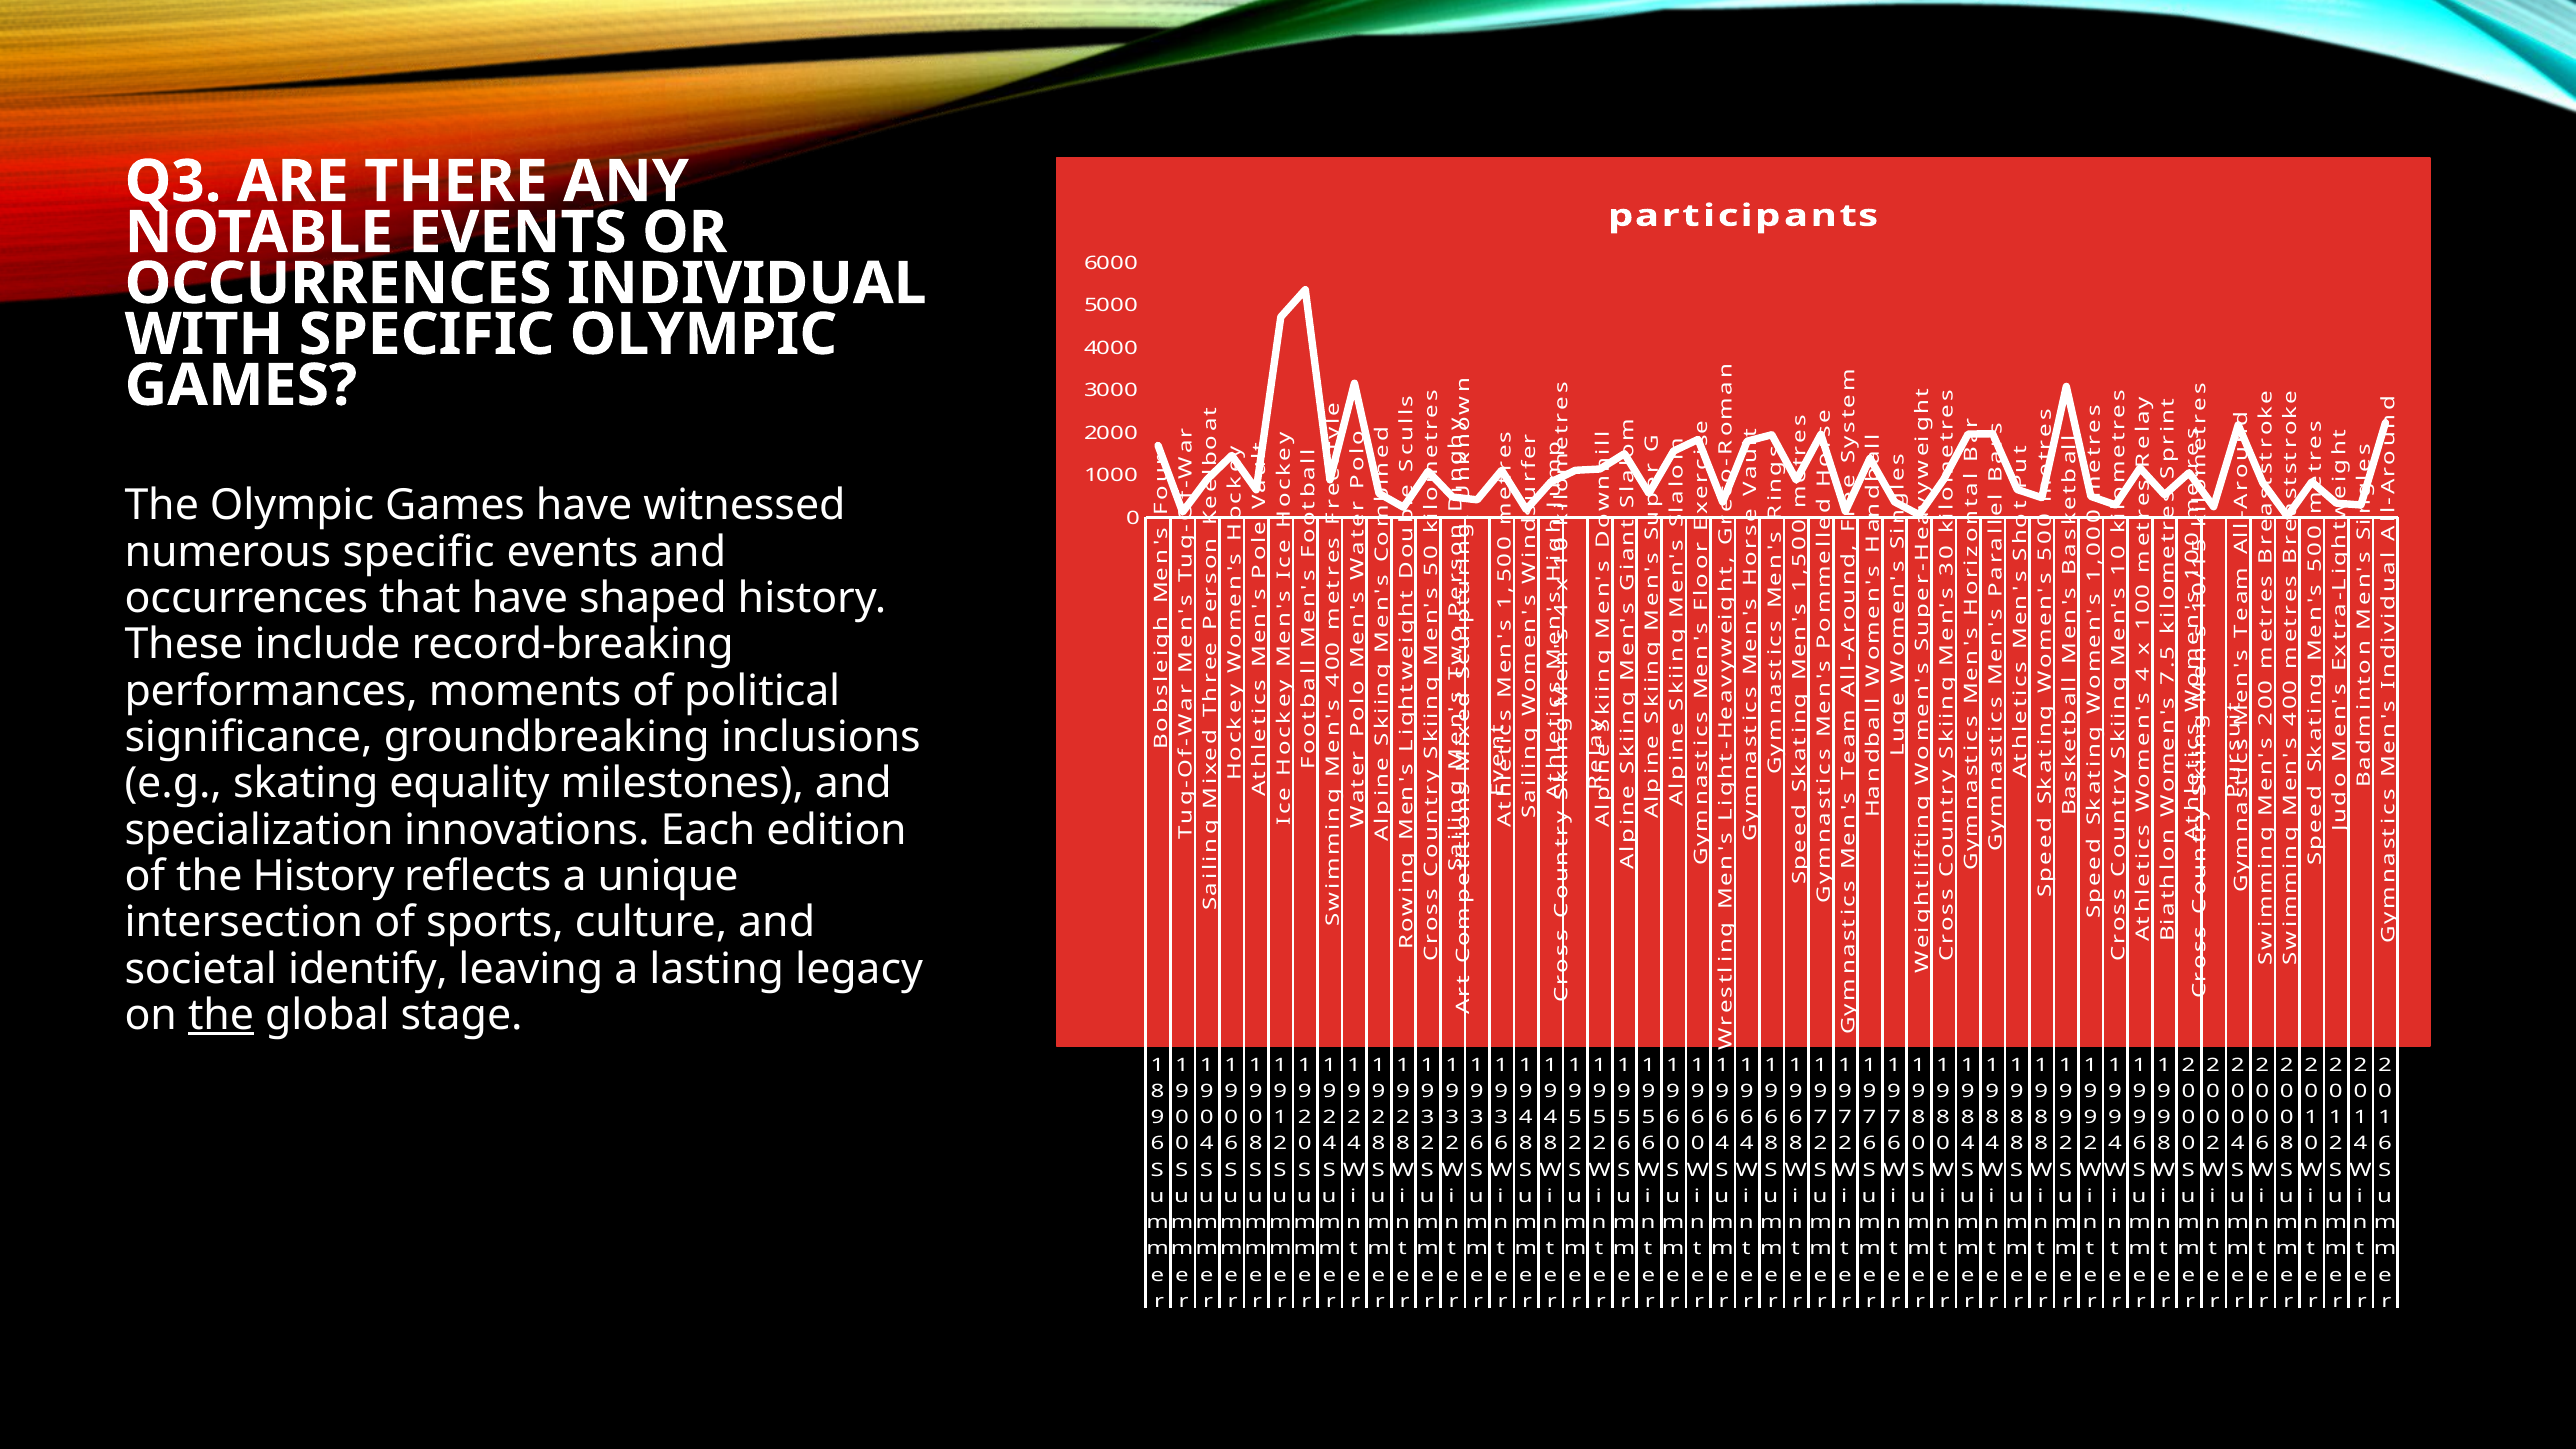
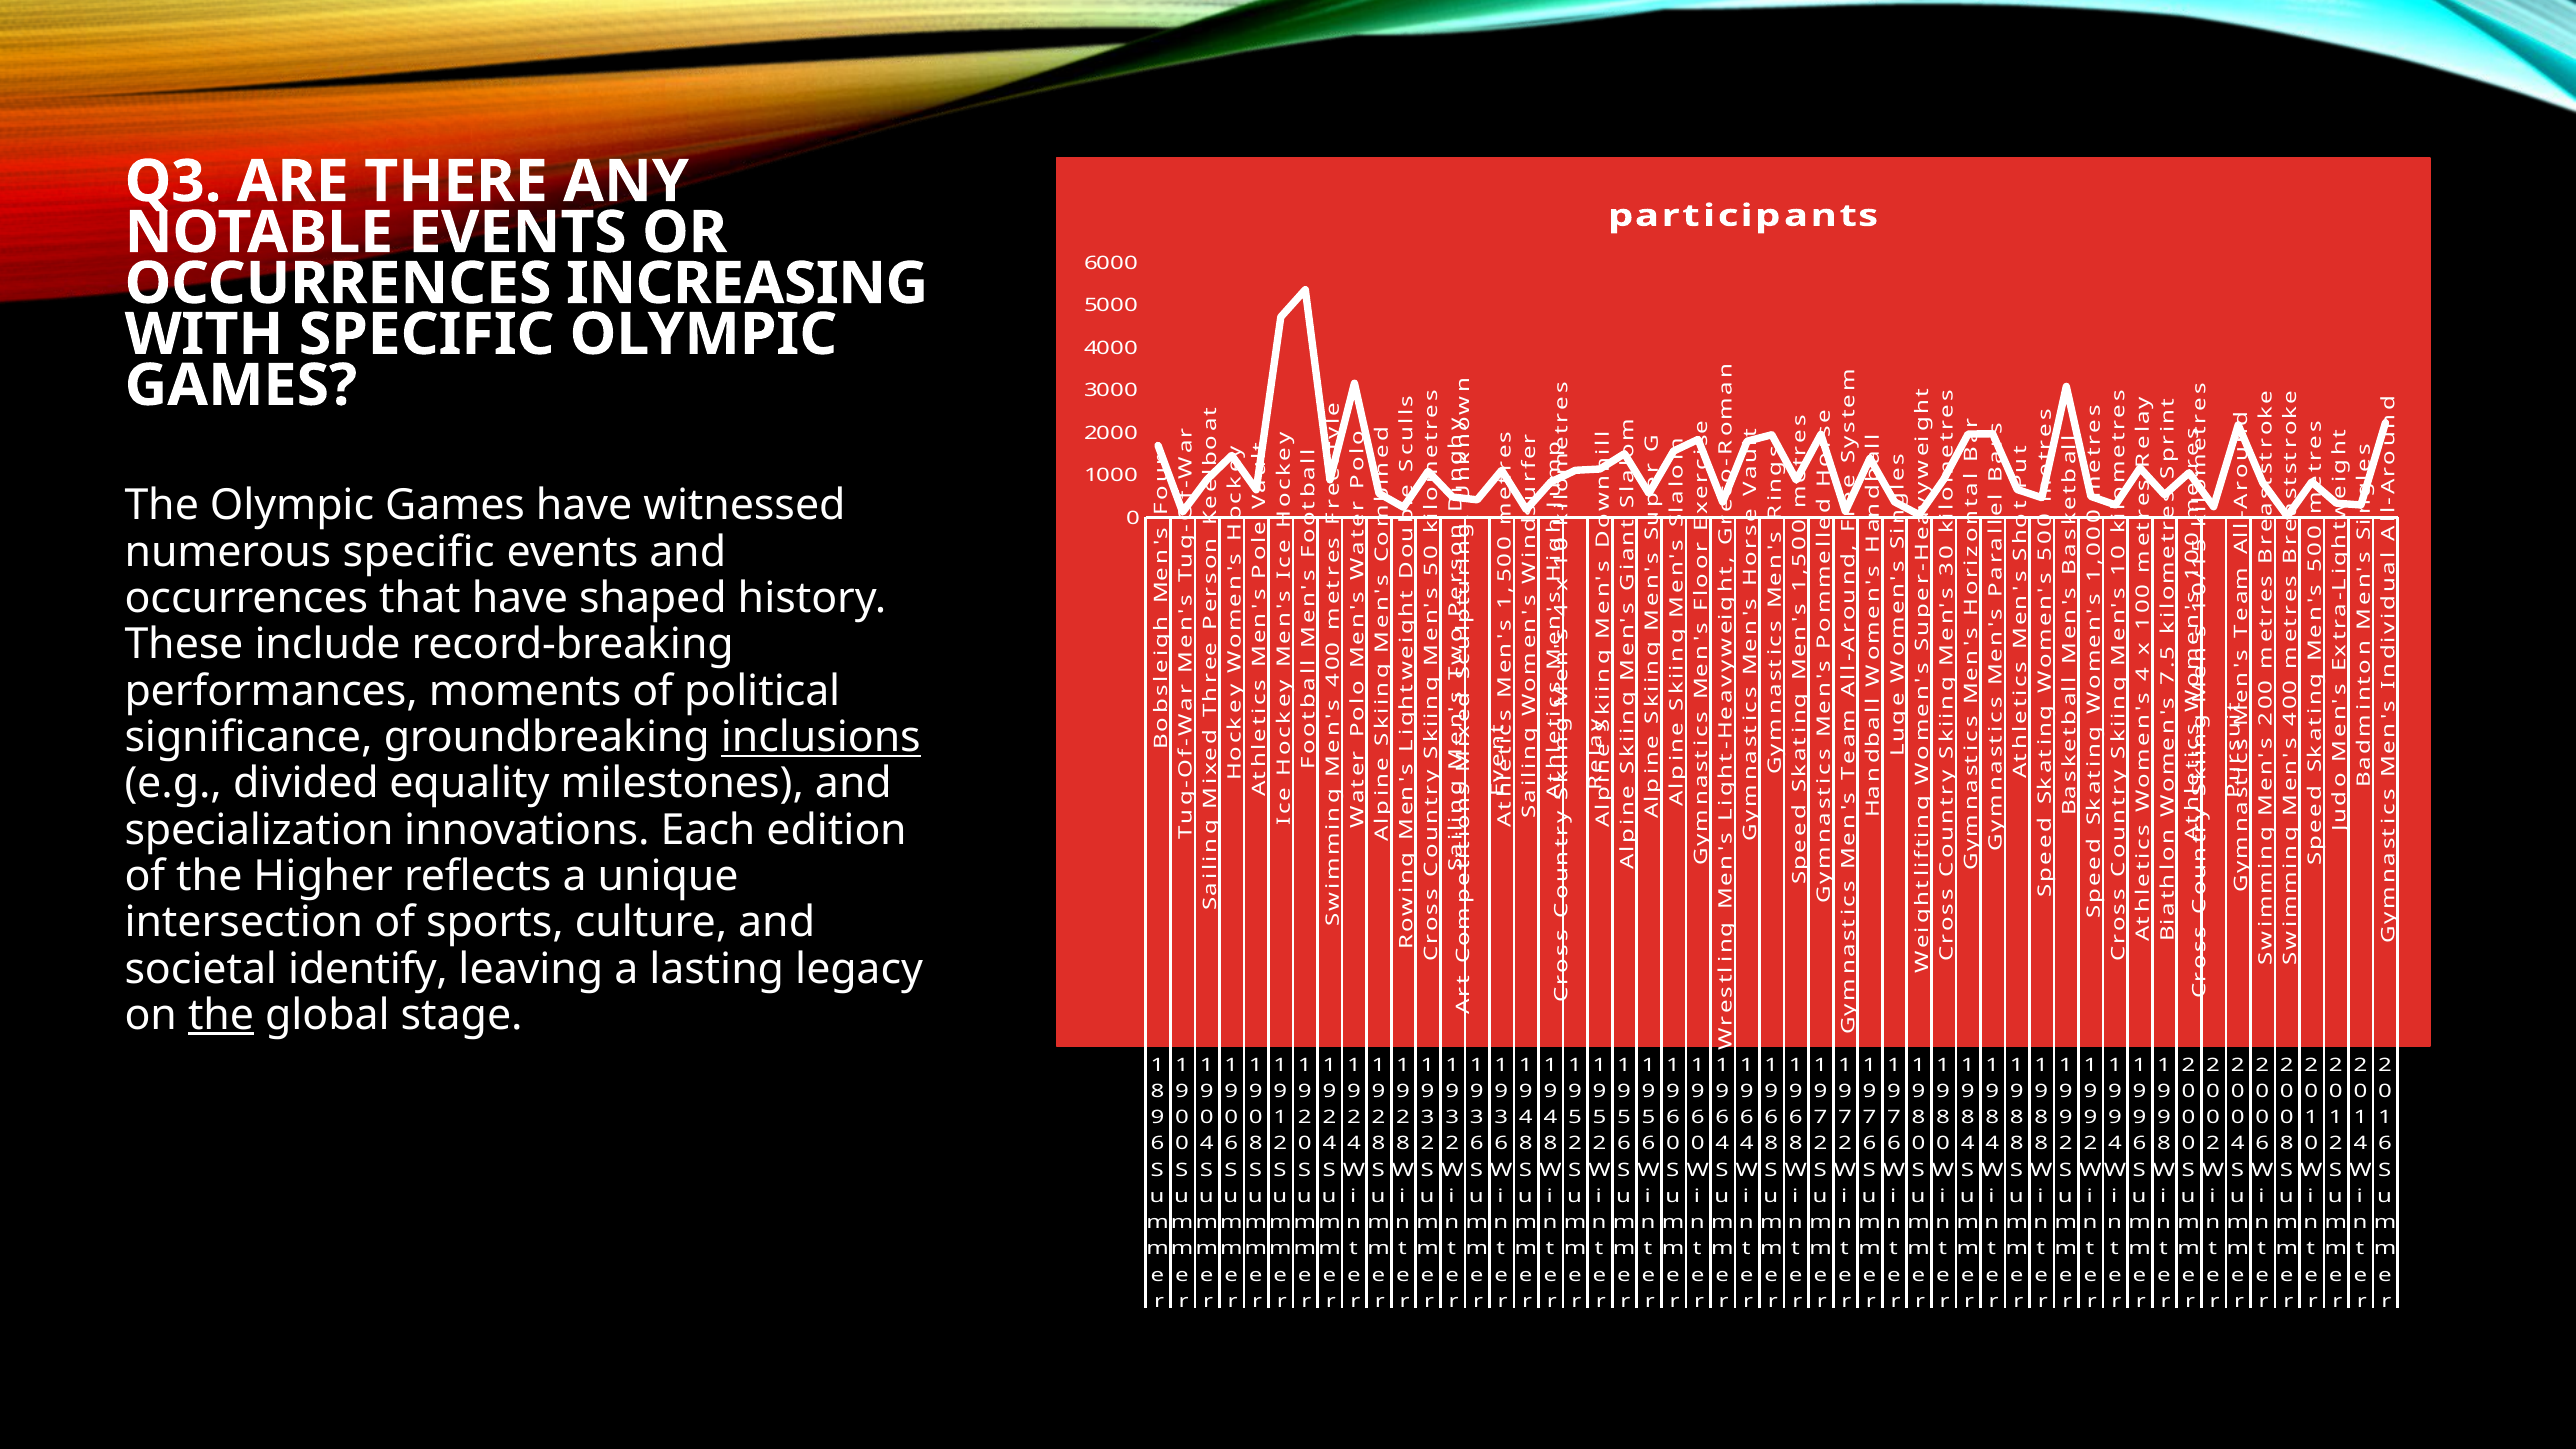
INDIVIDUAL: INDIVIDUAL -> INCREASING
inclusions underline: none -> present
skating: skating -> divided
the History: History -> Higher
